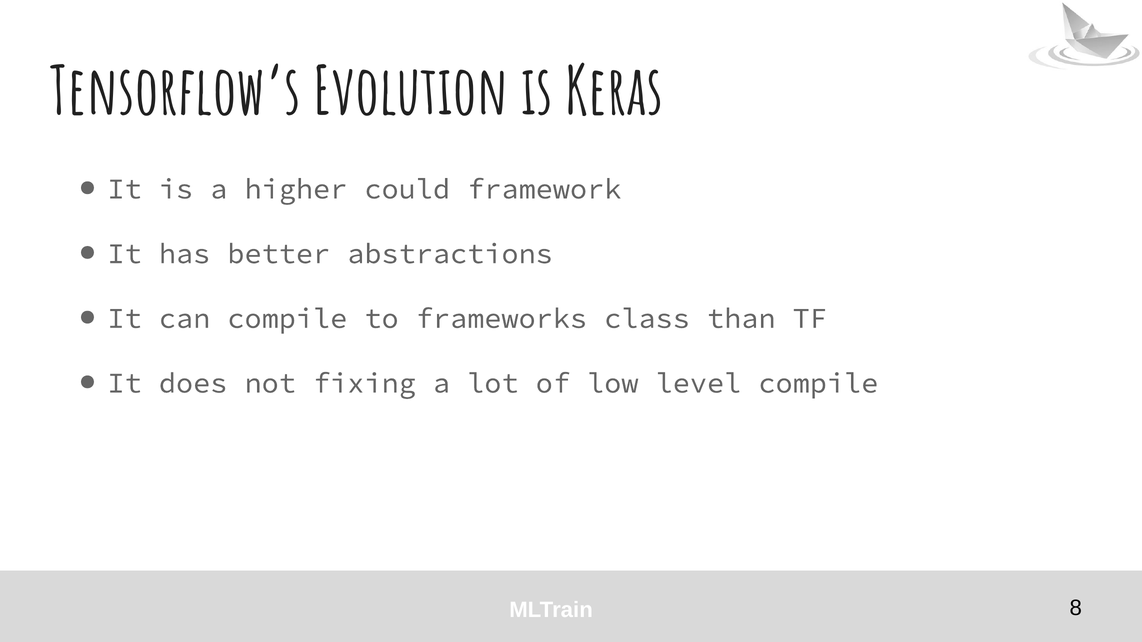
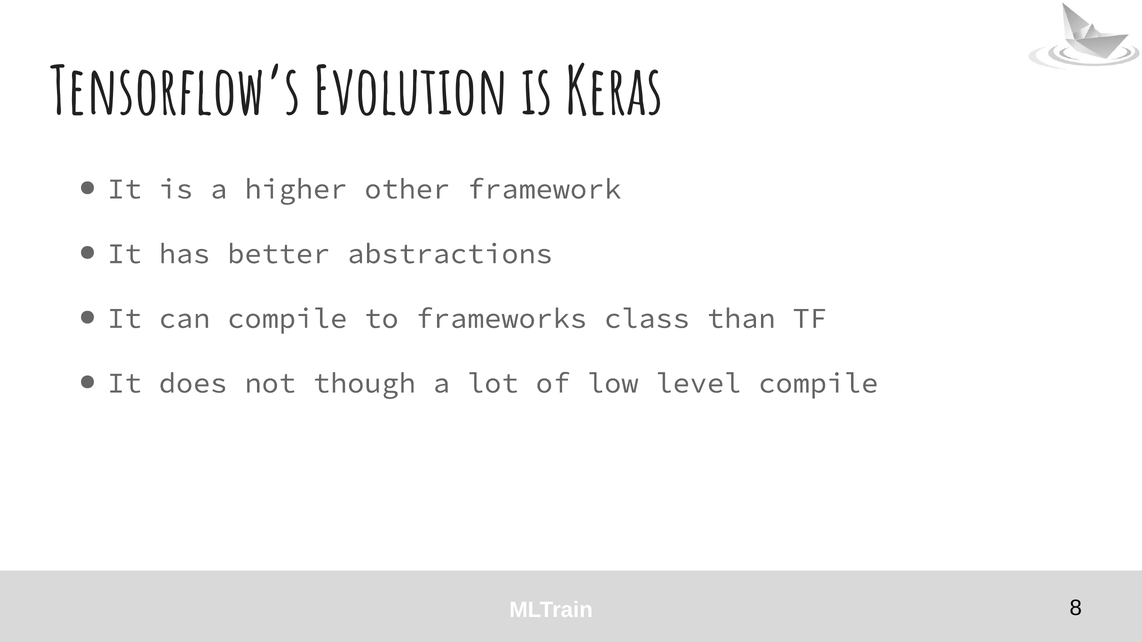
could: could -> other
fixing: fixing -> though
